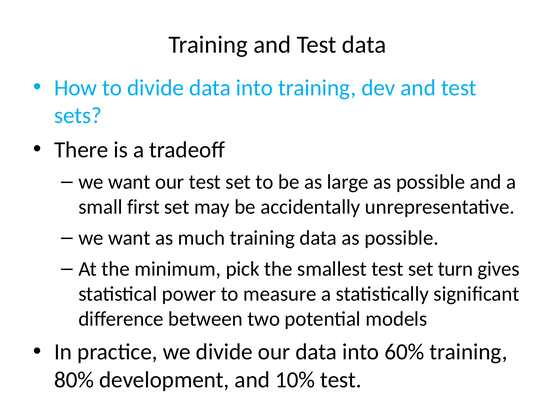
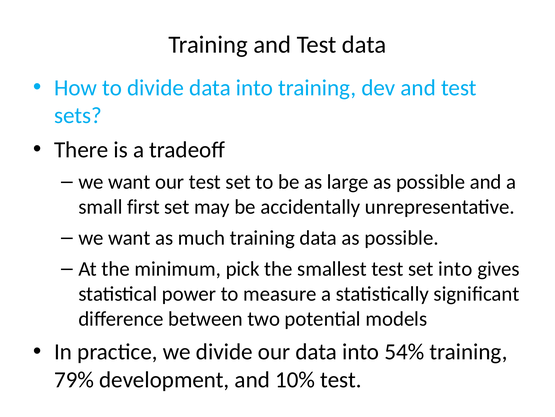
set turn: turn -> into
60%: 60% -> 54%
80%: 80% -> 79%
